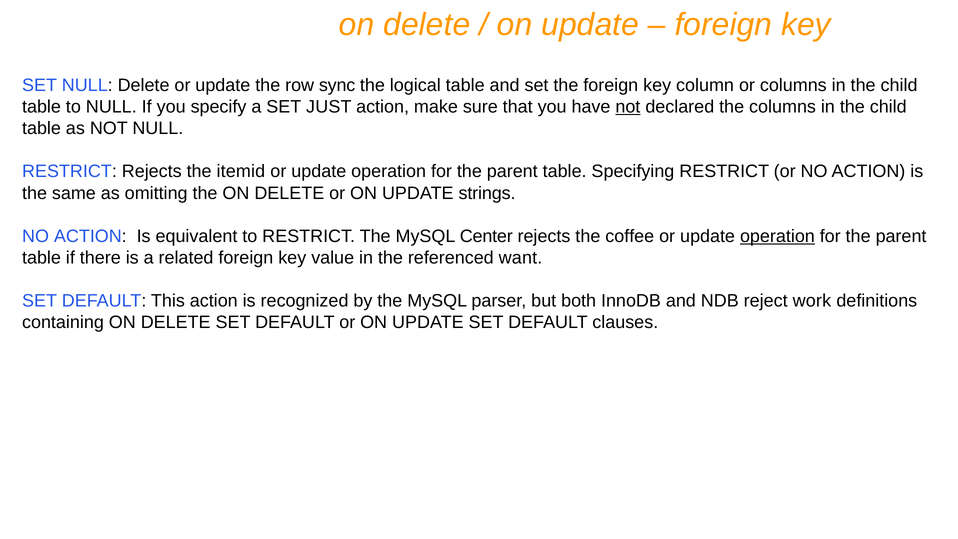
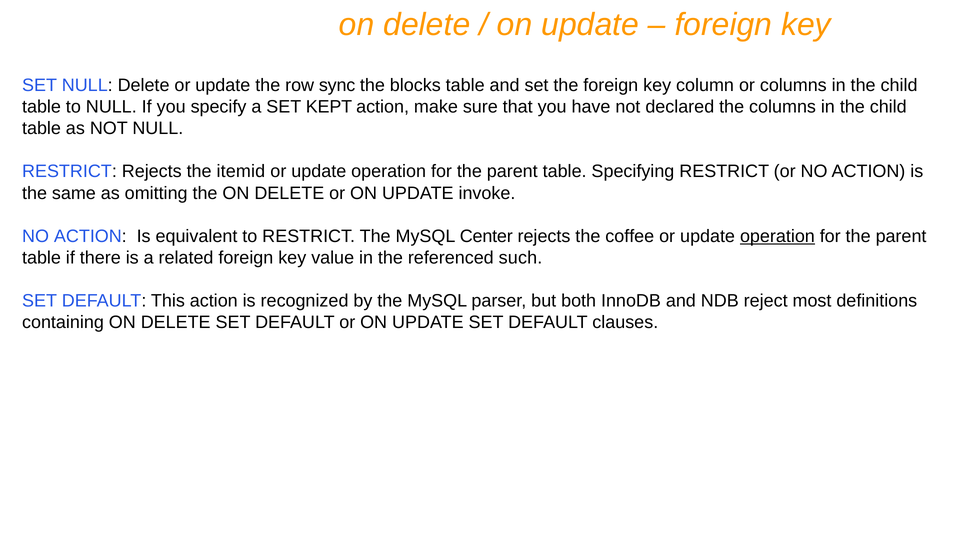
logical: logical -> blocks
JUST: JUST -> KEPT
not at (628, 107) underline: present -> none
strings: strings -> invoke
want: want -> such
work: work -> most
